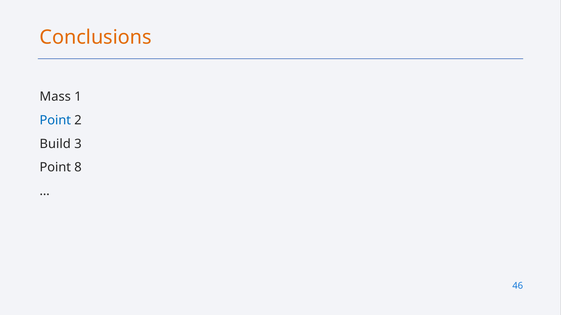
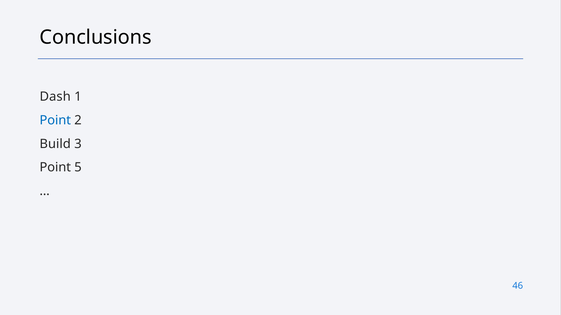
Conclusions colour: orange -> black
Mass: Mass -> Dash
8: 8 -> 5
